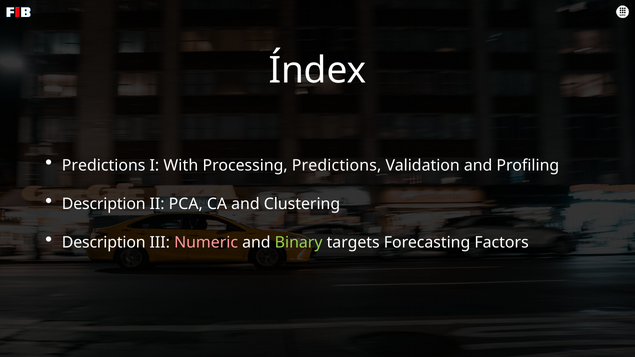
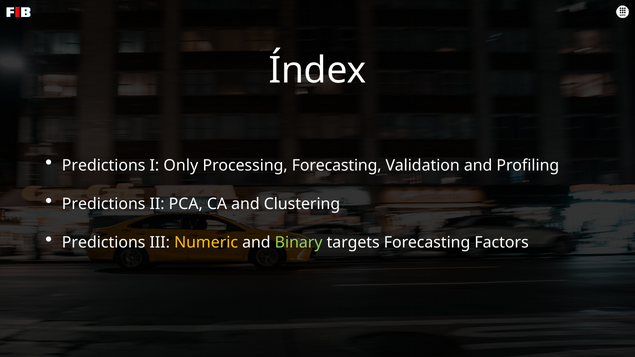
With: With -> Only
Processing Predictions: Predictions -> Forecasting
Description at (104, 204): Description -> Predictions
Description at (104, 243): Description -> Predictions
Numeric colour: pink -> yellow
